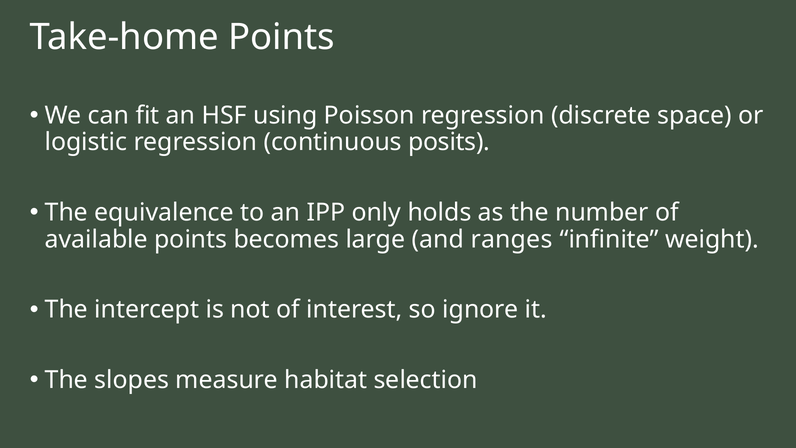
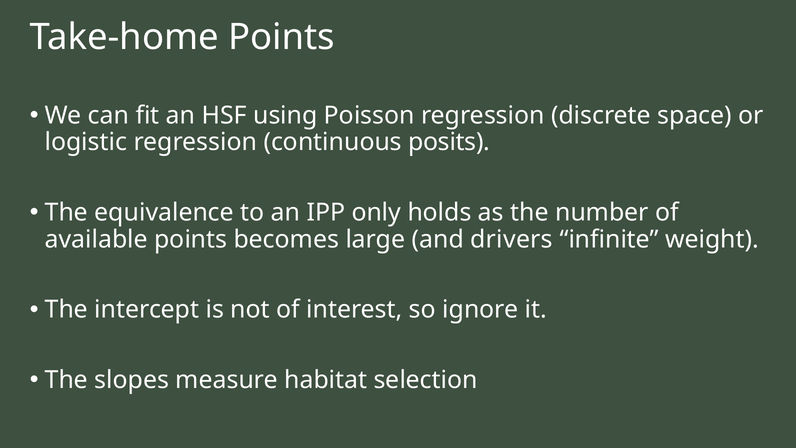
ranges: ranges -> drivers
